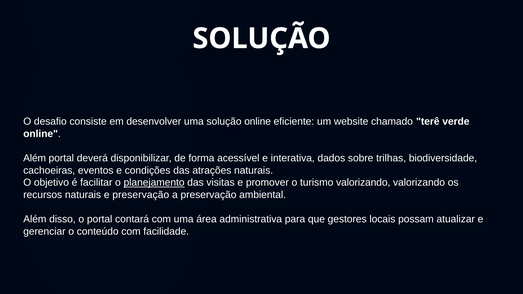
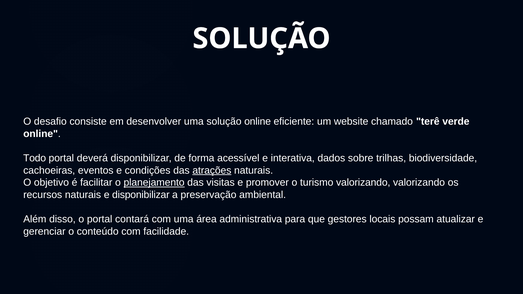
Além at (35, 158): Além -> Todo
atrações underline: none -> present
e preservação: preservação -> disponibilizar
